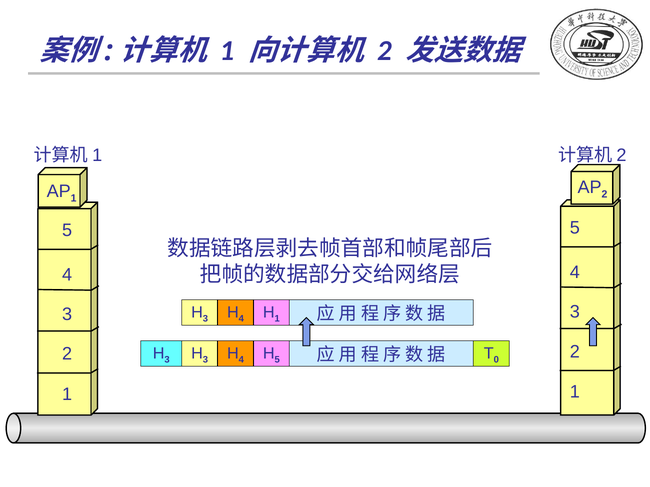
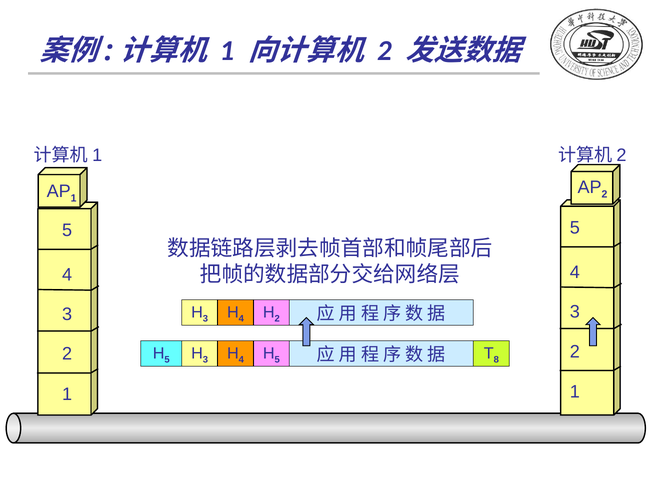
1 at (277, 319): 1 -> 2
3 at (167, 360): 3 -> 5
0: 0 -> 8
